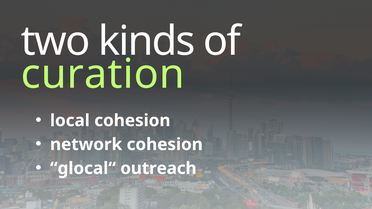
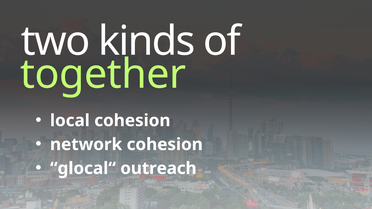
curation: curation -> together
